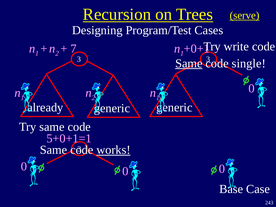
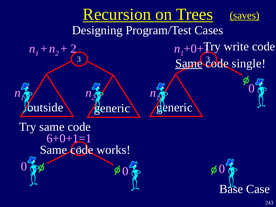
serve: serve -> saves
7 at (74, 49): 7 -> 2
already: already -> outside
5+0+1=1: 5+0+1=1 -> 6+0+1=1
works underline: present -> none
